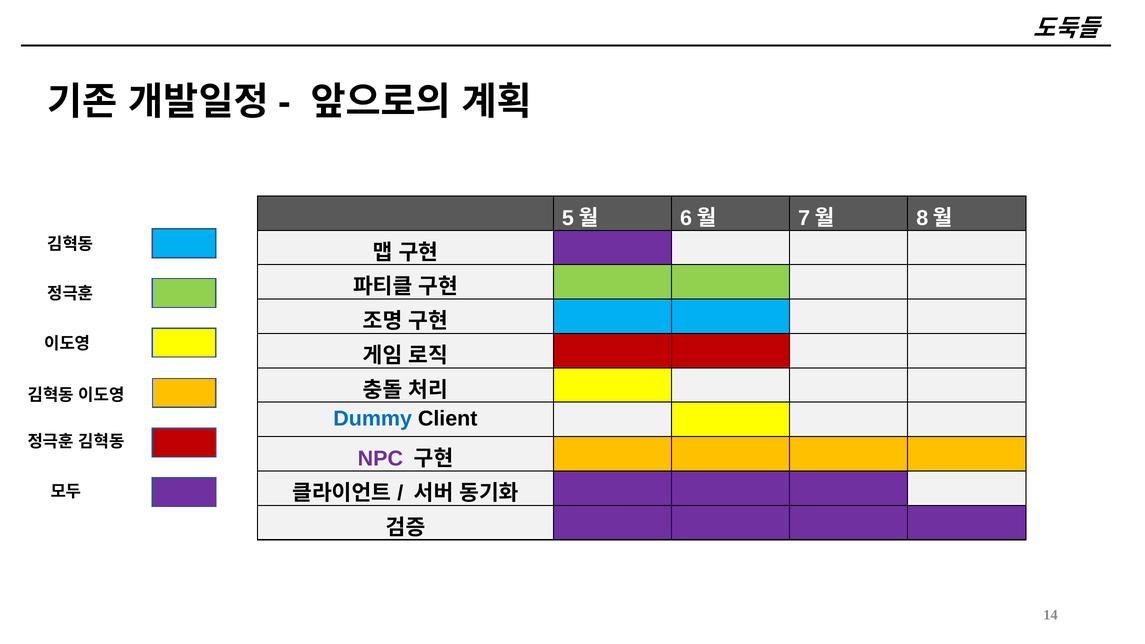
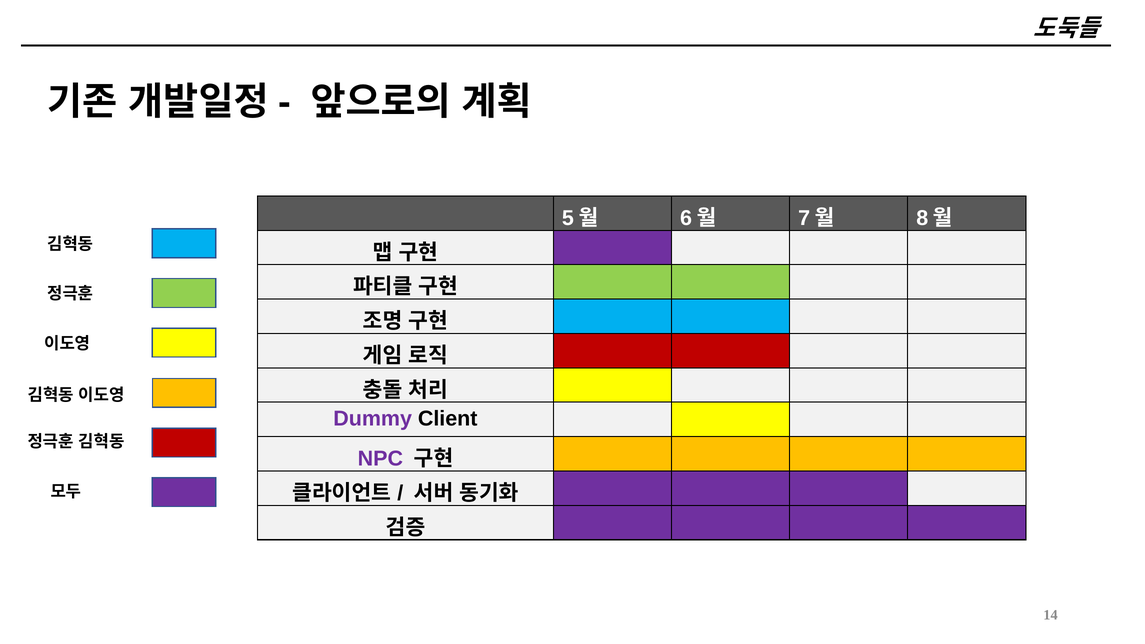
Dummy colour: blue -> purple
